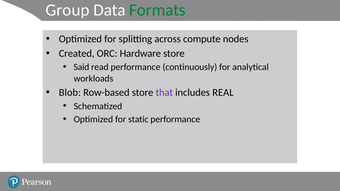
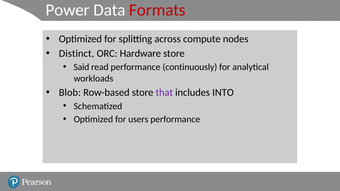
Group: Group -> Power
Formats colour: green -> red
Created: Created -> Distinct
REAL: REAL -> INTO
static: static -> users
